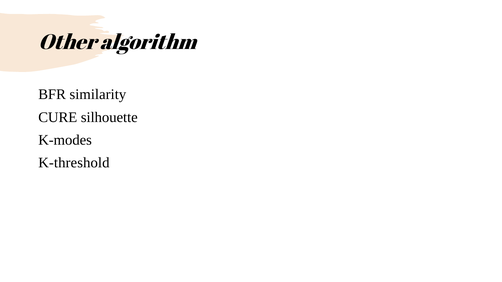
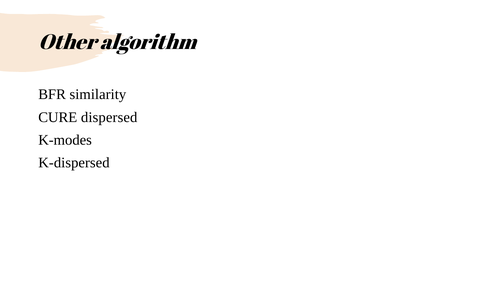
silhouette: silhouette -> dispersed
K-threshold: K-threshold -> K-dispersed
